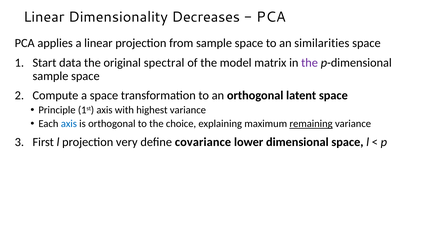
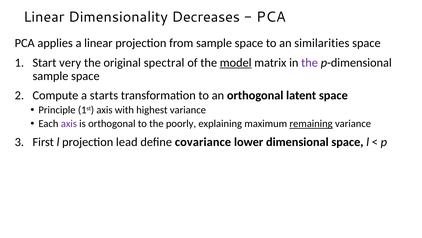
data: data -> very
model underline: none -> present
a space: space -> starts
axis at (69, 123) colour: blue -> purple
choice: choice -> poorly
very: very -> lead
